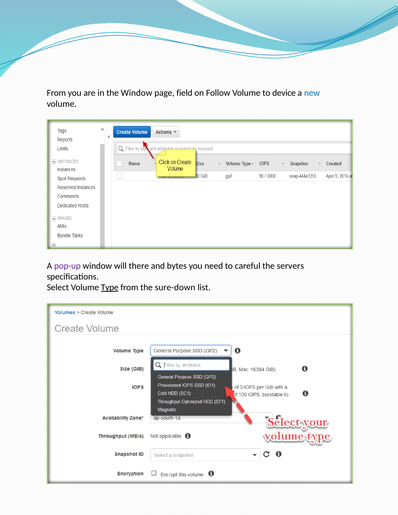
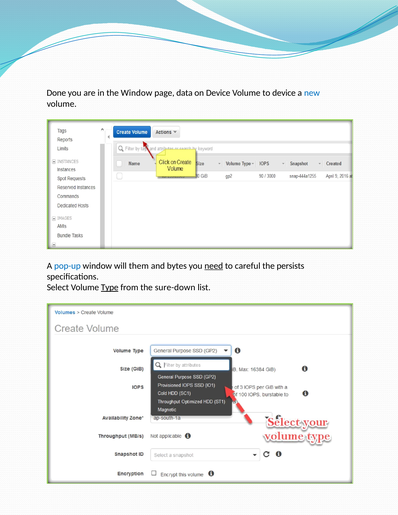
From at (56, 93): From -> Done
field: field -> data
on Follow: Follow -> Device
pop-up colour: purple -> blue
there: there -> them
need underline: none -> present
servers: servers -> persists
